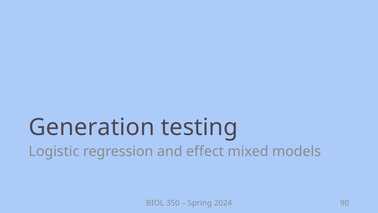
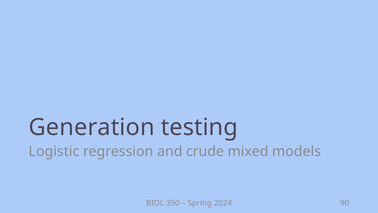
effect: effect -> crude
